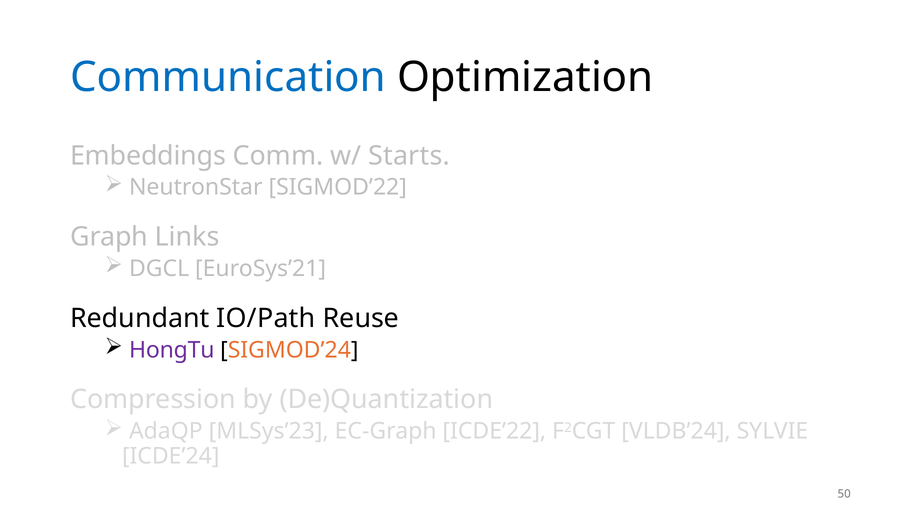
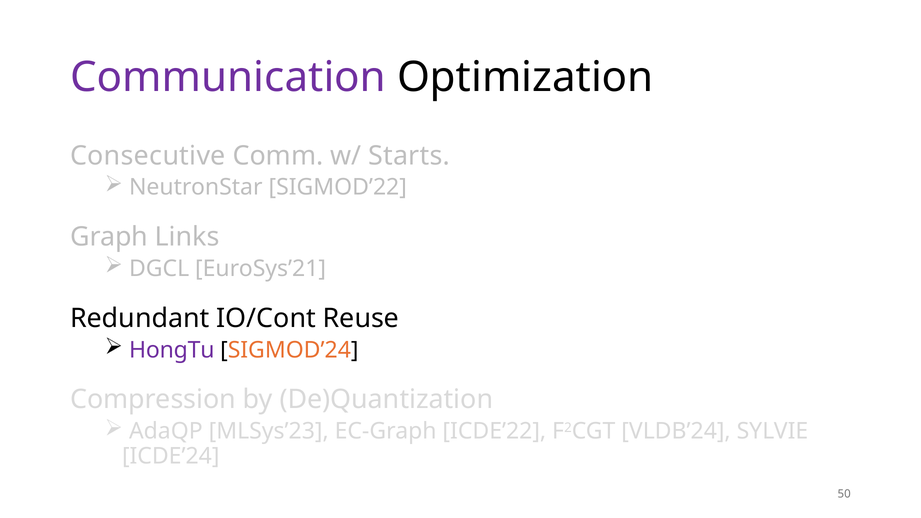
Communication colour: blue -> purple
Embeddings: Embeddings -> Consecutive
IO/Path: IO/Path -> IO/Cont
